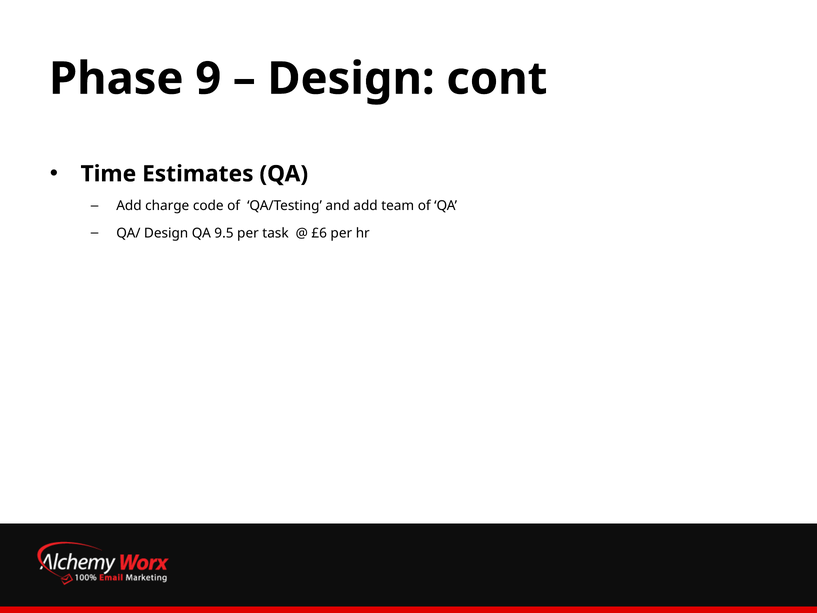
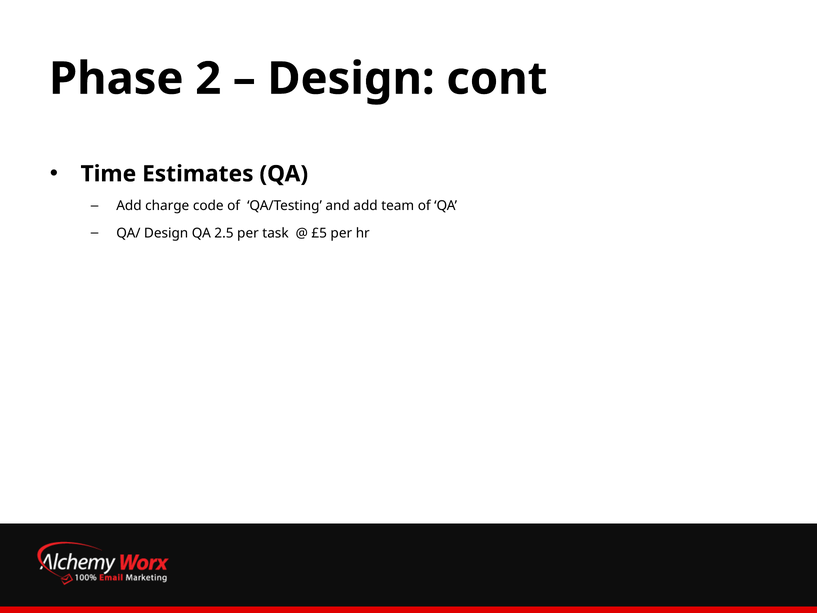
9: 9 -> 2
9.5: 9.5 -> 2.5
£6: £6 -> £5
